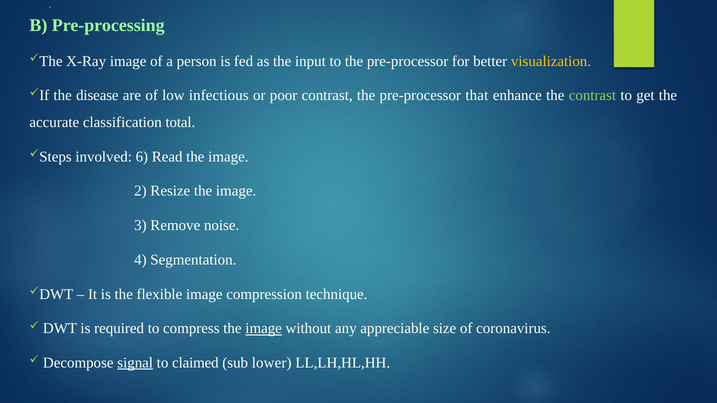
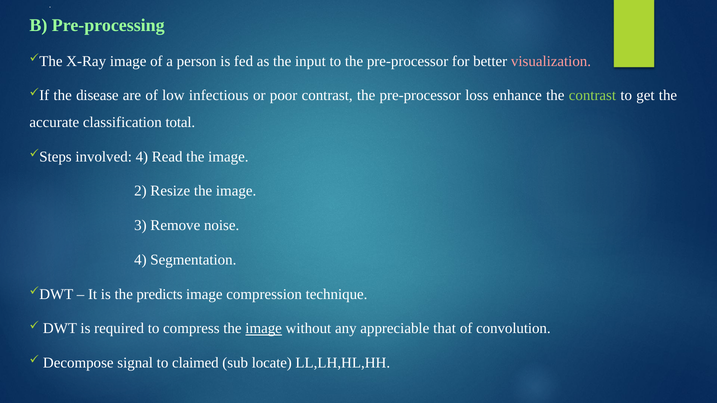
visualization colour: yellow -> pink
that: that -> loss
involved 6: 6 -> 4
flexible: flexible -> predicts
size: size -> that
coronavirus: coronavirus -> convolution
signal underline: present -> none
lower: lower -> locate
